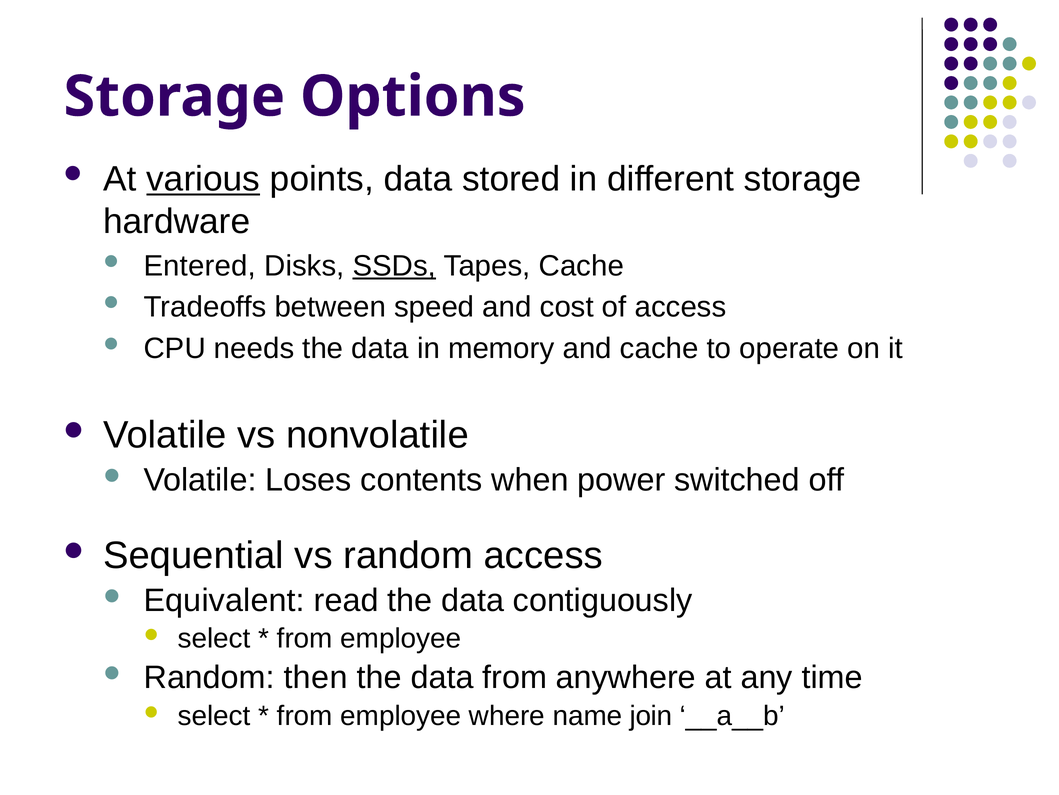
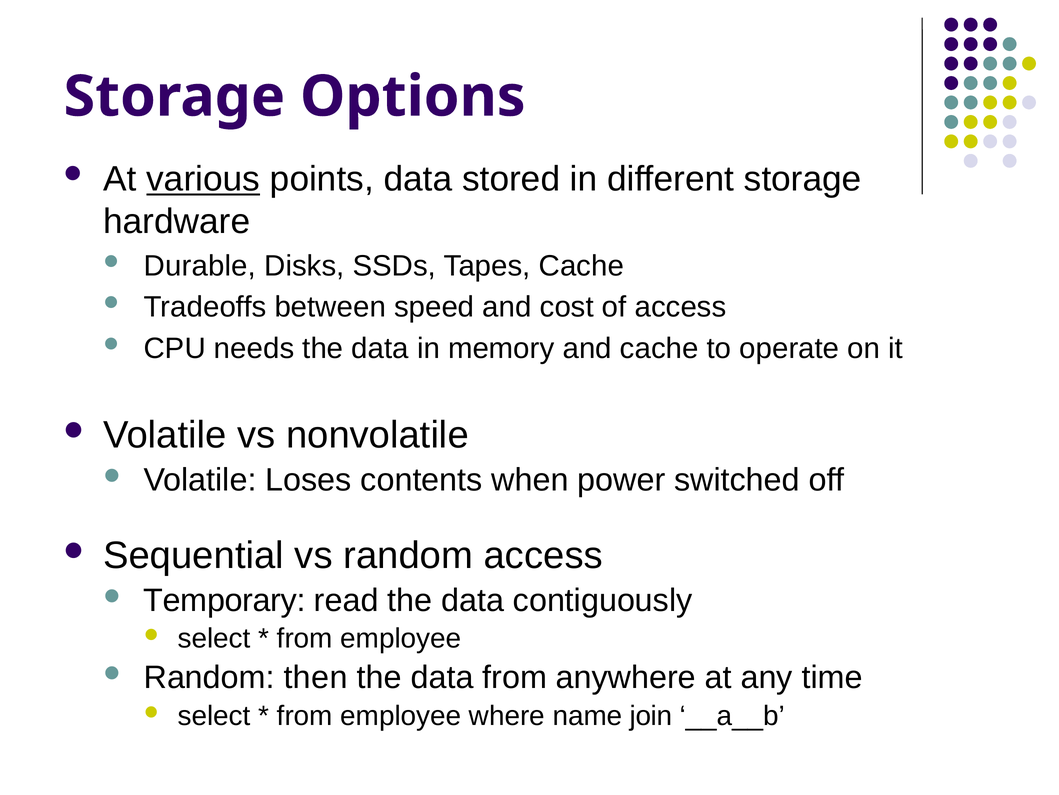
Entered: Entered -> Durable
SSDs underline: present -> none
Equivalent: Equivalent -> Temporary
